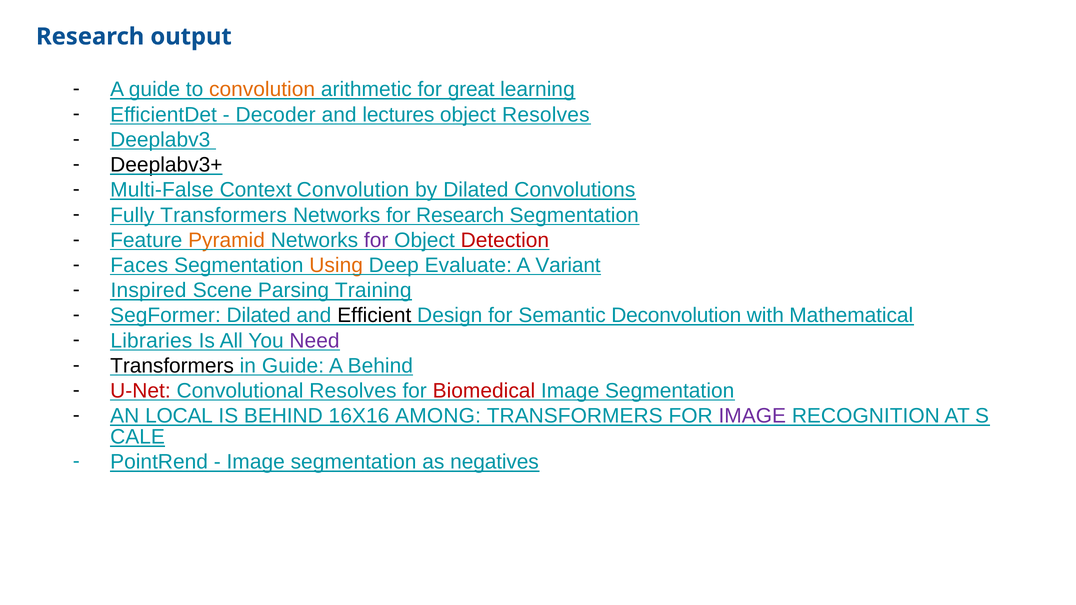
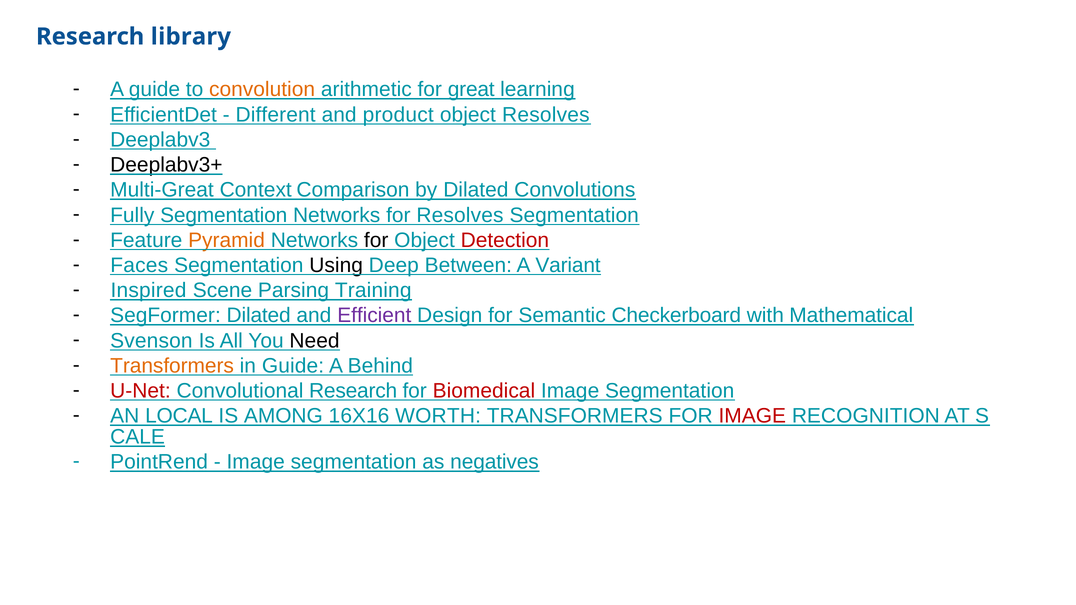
output: output -> library
Decoder: Decoder -> Different
lectures: lectures -> product
Multi-False: Multi-False -> Multi-Great
Context Convolution: Convolution -> Comparison
Fully Transformers: Transformers -> Segmentation
for Research: Research -> Resolves
for at (376, 240) colour: purple -> black
Using colour: orange -> black
Evaluate: Evaluate -> Between
Efficient colour: black -> purple
Deconvolution: Deconvolution -> Checkerboard
Libraries: Libraries -> Svenson
Need colour: purple -> black
Transformers at (172, 366) colour: black -> orange
Convolutional Resolves: Resolves -> Research
IS BEHIND: BEHIND -> AMONG
AMONG: AMONG -> WORTH
IMAGE at (752, 416) colour: purple -> red
